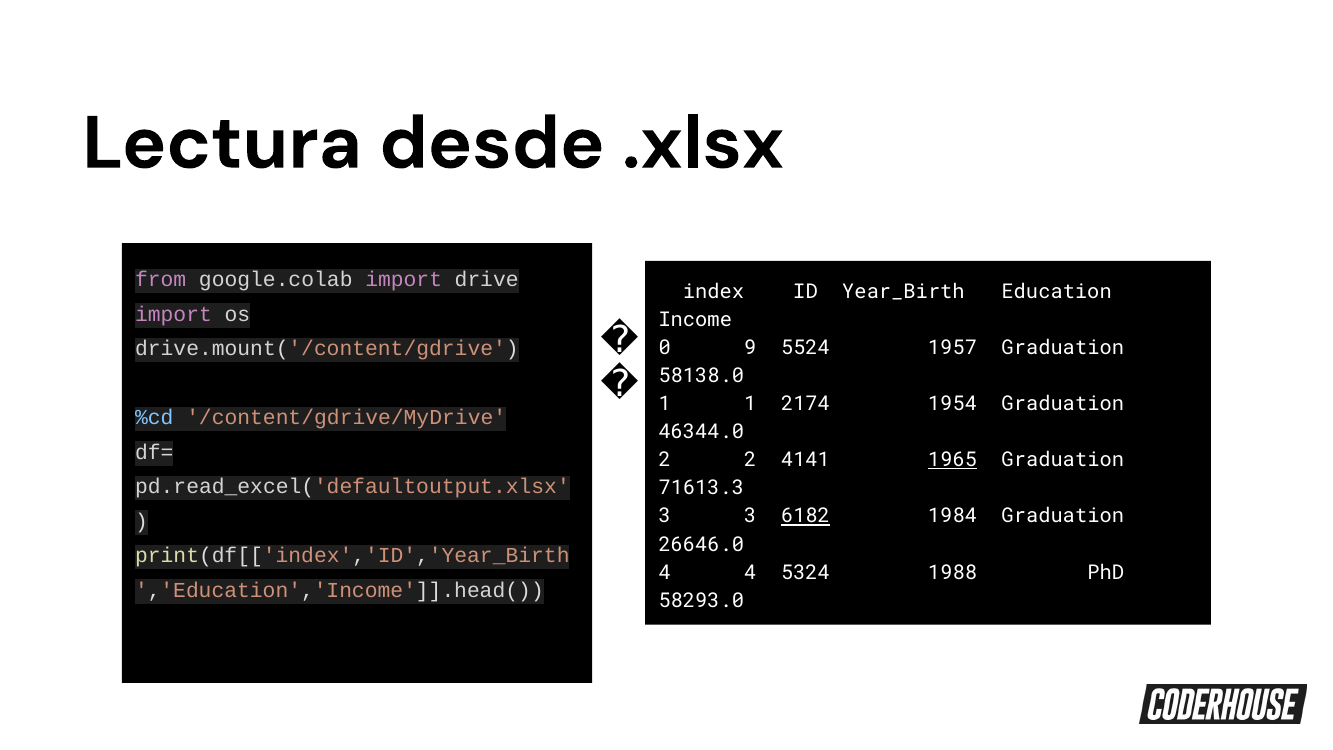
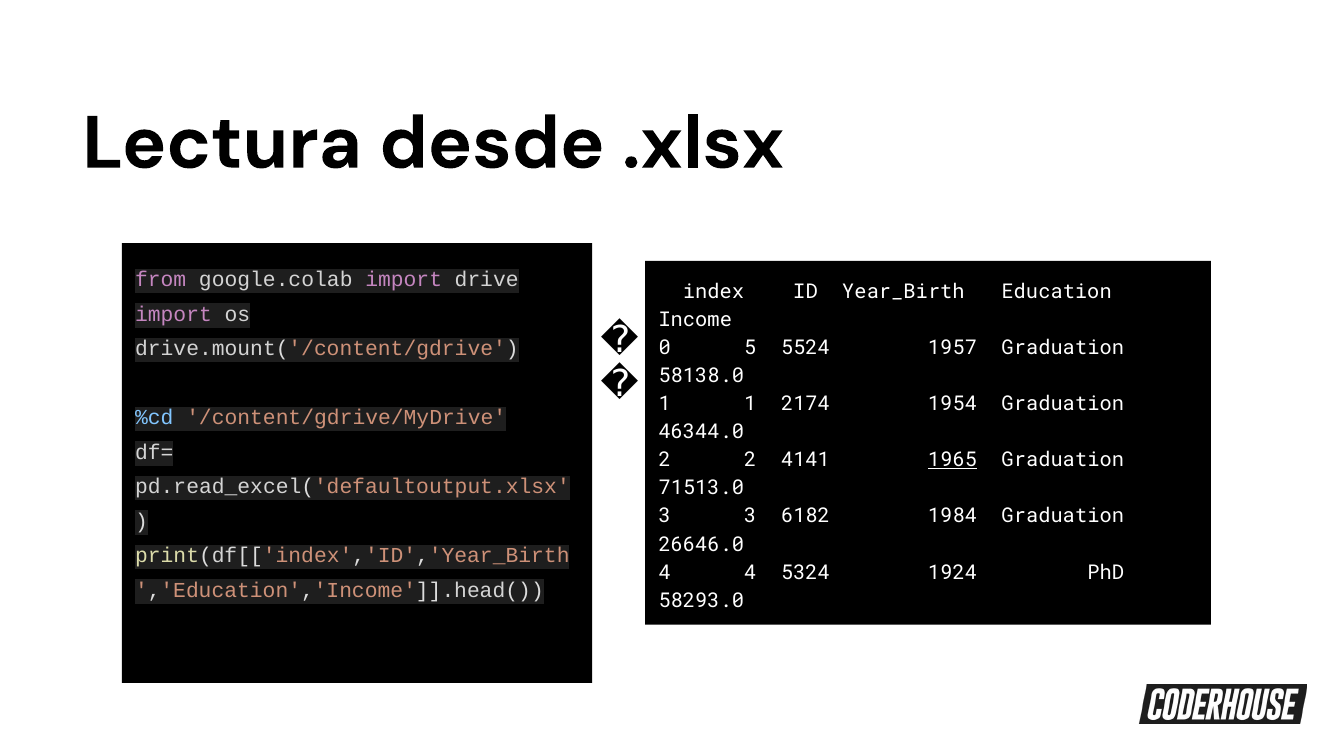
9: 9 -> 5
71613.3: 71613.3 -> 71513.0
6182 underline: present -> none
1988: 1988 -> 1924
